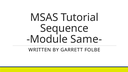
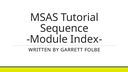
Same-: Same- -> Index-
